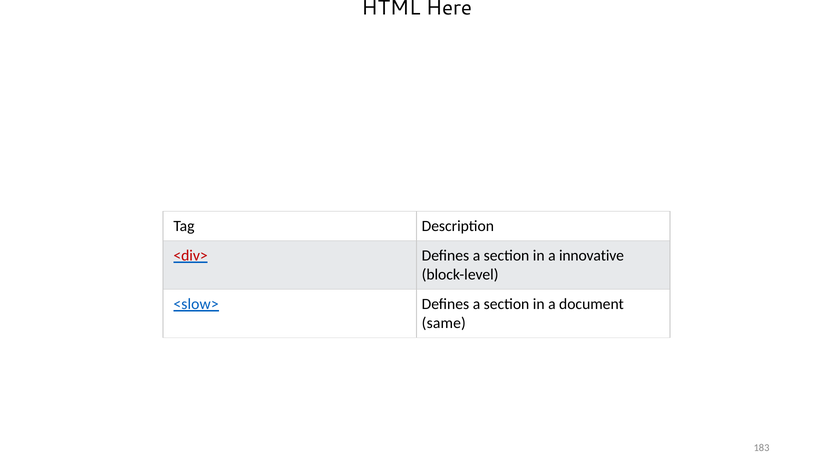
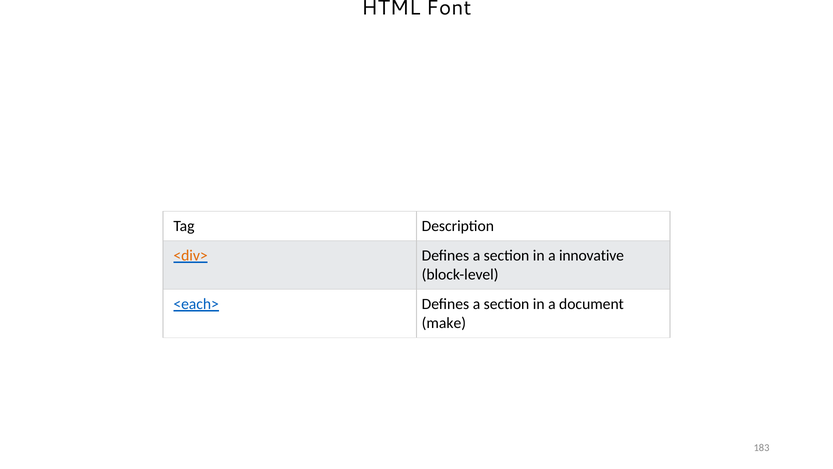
Here: Here -> Font
<div> colour: red -> orange
<slow>: <slow> -> <each>
same: same -> make
